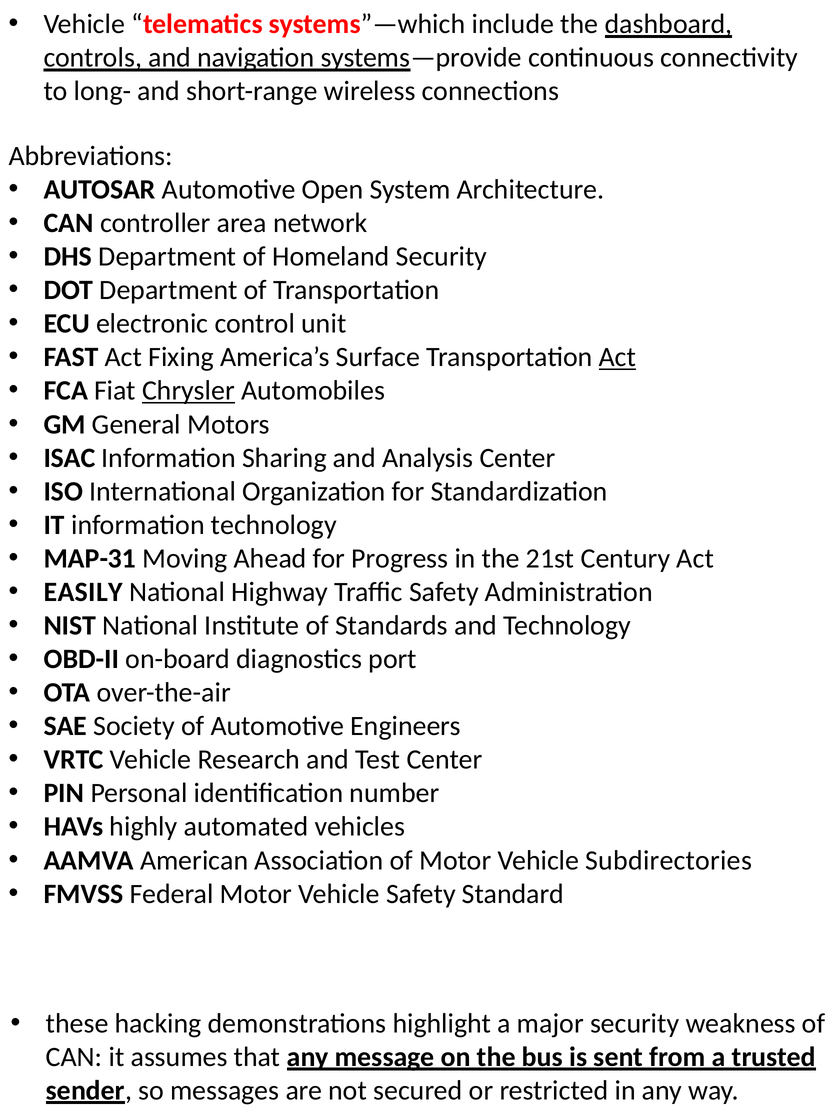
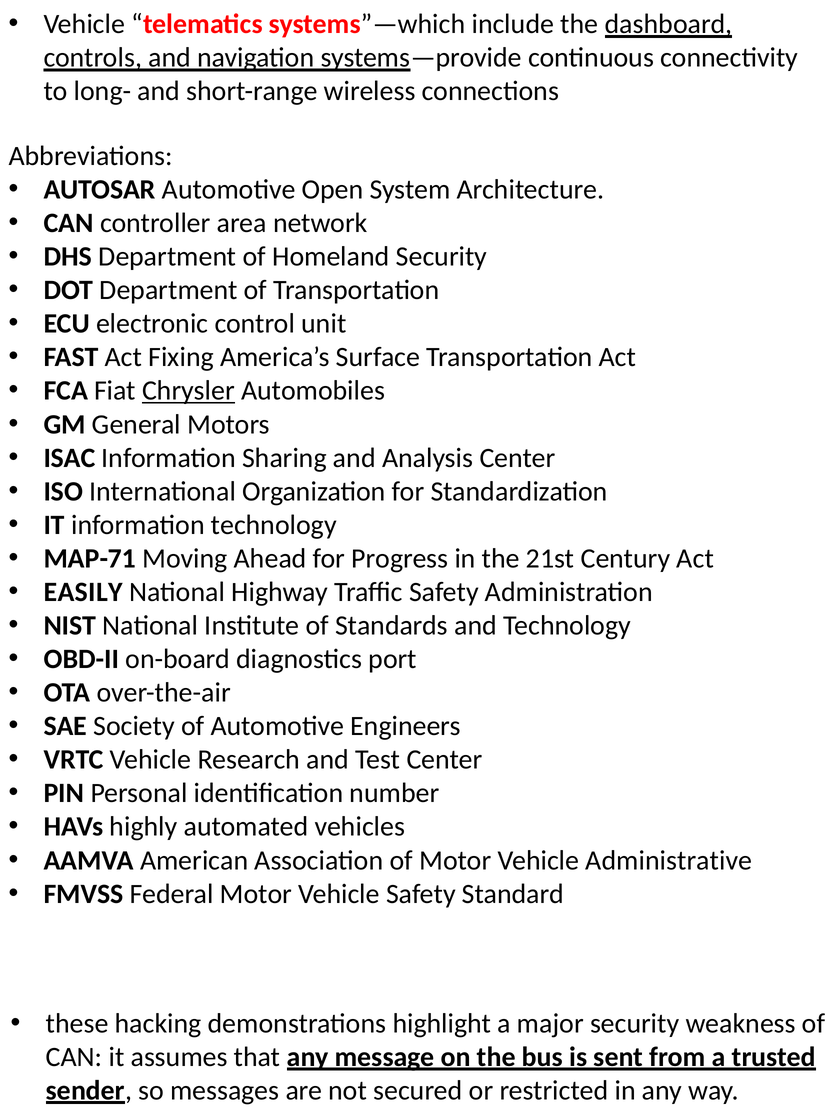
Act at (617, 357) underline: present -> none
MAP-31: MAP-31 -> MAP-71
Subdirectories: Subdirectories -> Administrative
